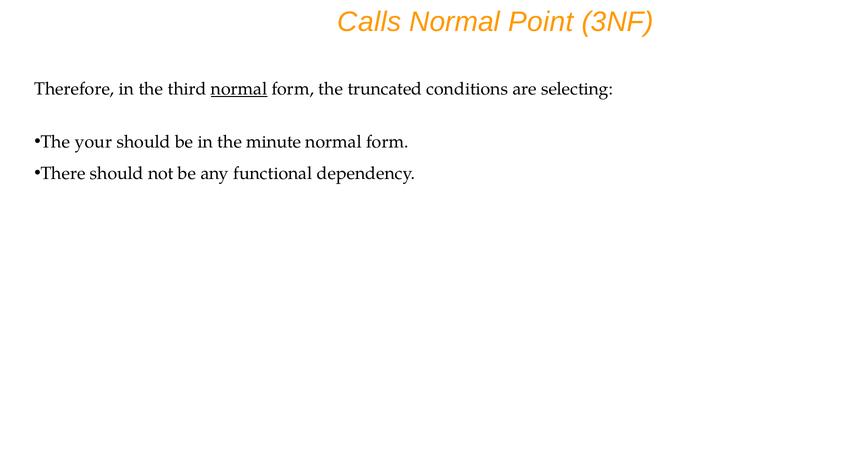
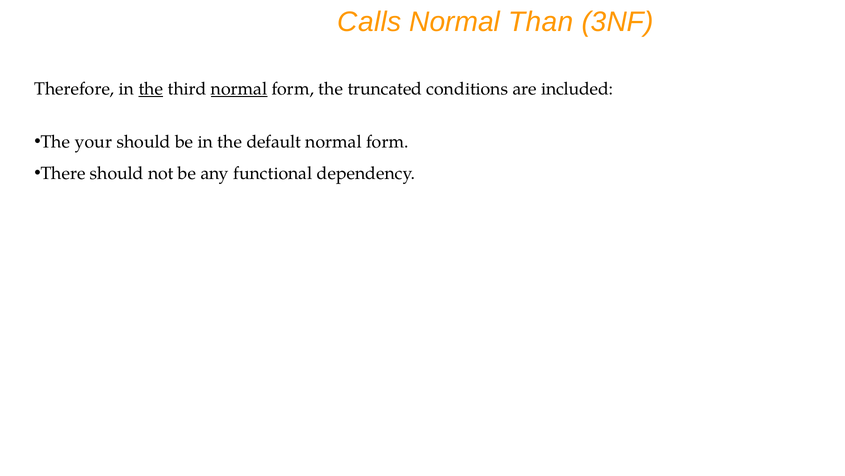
Point: Point -> Than
the at (151, 89) underline: none -> present
selecting: selecting -> included
minute: minute -> default
